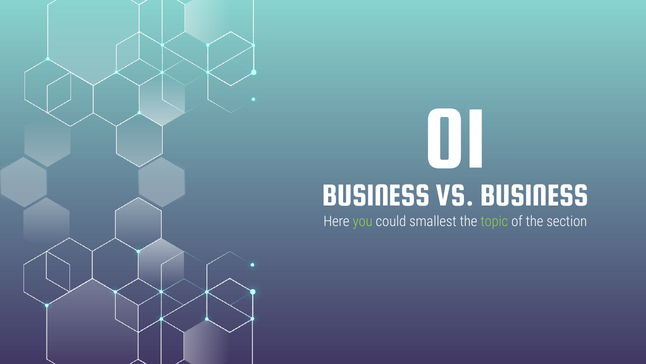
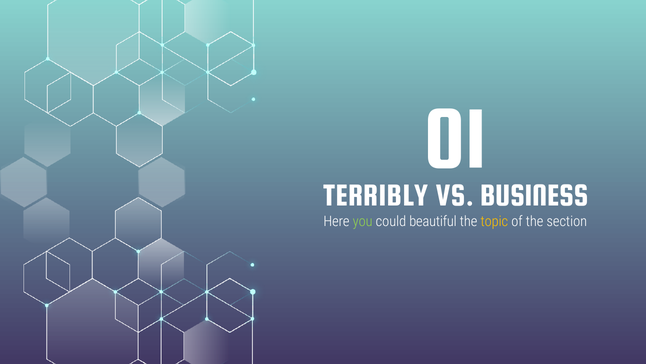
BUSINESS at (376, 195): BUSINESS -> TERRIBLY
smallest: smallest -> beautiful
topic colour: light green -> yellow
